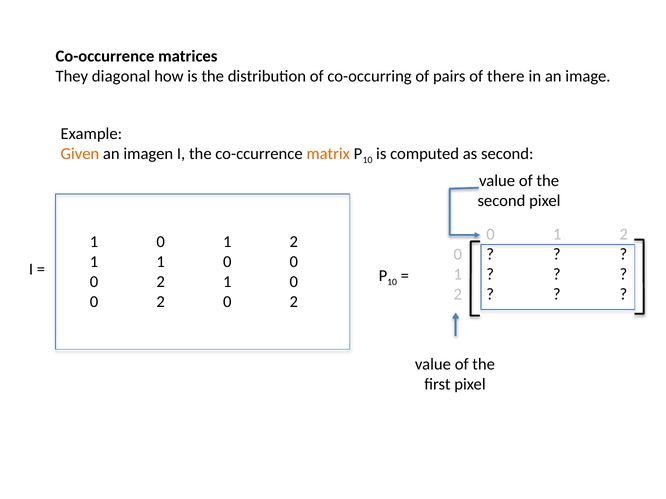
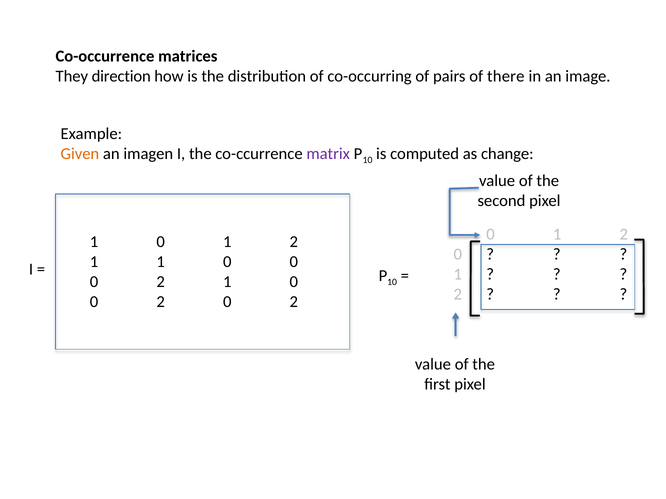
diagonal: diagonal -> direction
matrix colour: orange -> purple
as second: second -> change
